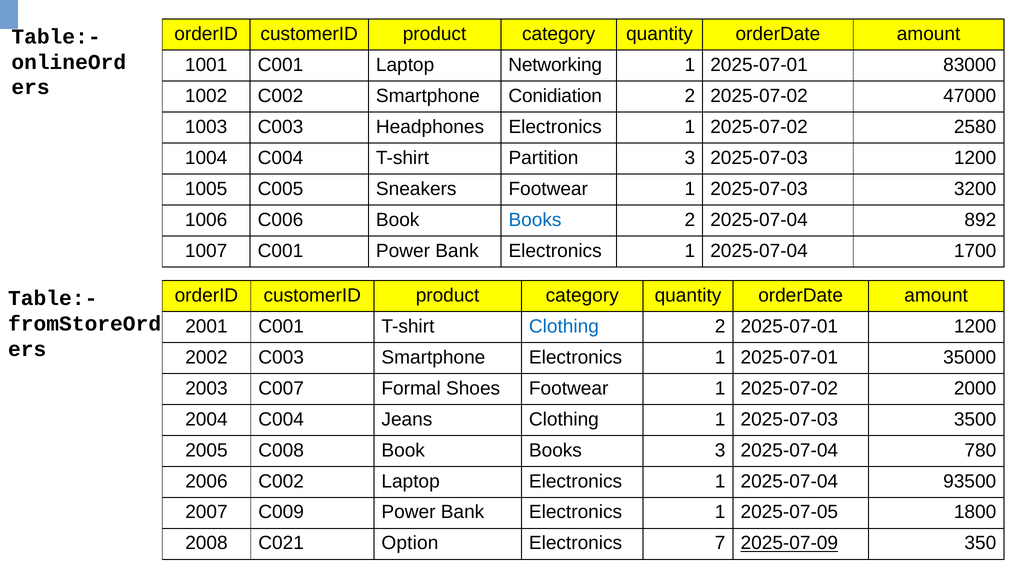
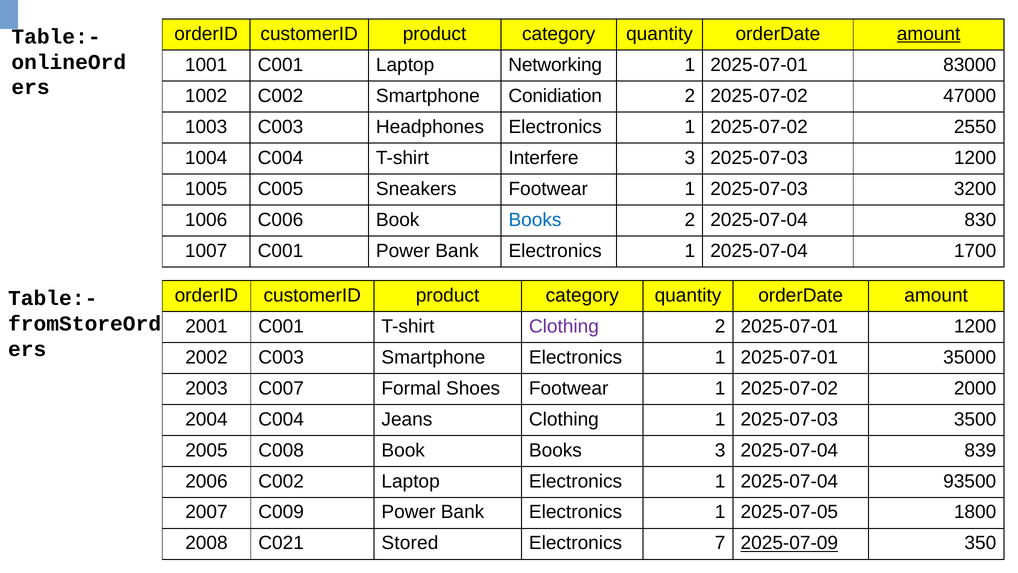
amount at (929, 34) underline: none -> present
2580: 2580 -> 2550
Partition: Partition -> Interfere
892: 892 -> 830
Clothing at (564, 326) colour: blue -> purple
780: 780 -> 839
Option: Option -> Stored
